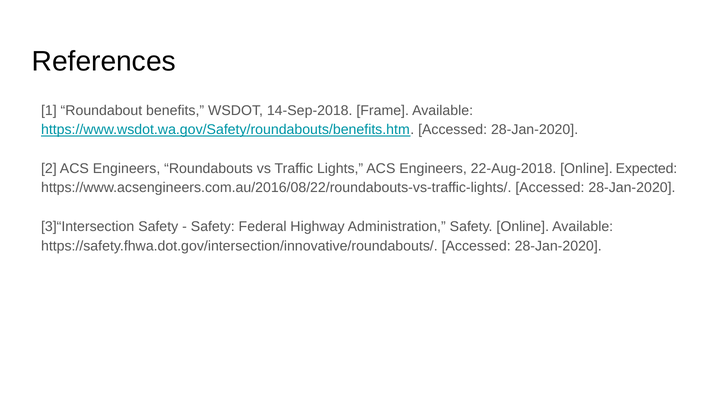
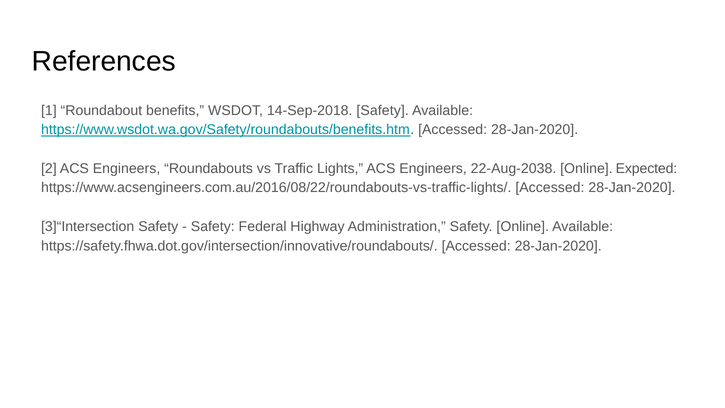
14-Sep-2018 Frame: Frame -> Safety
22-Aug-2018: 22-Aug-2018 -> 22-Aug-2038
